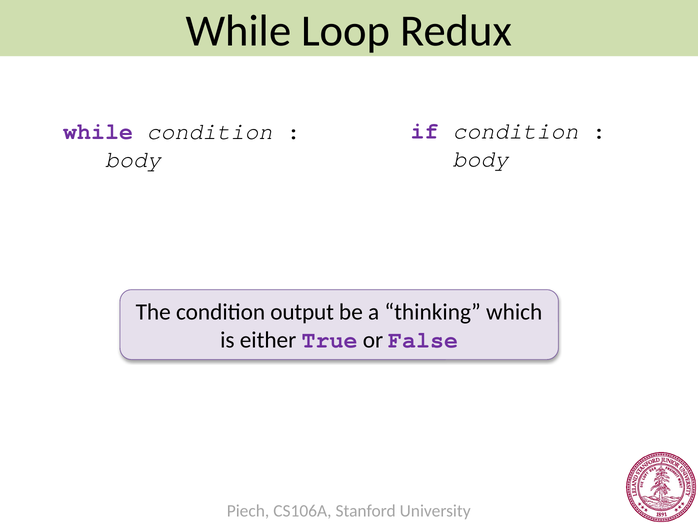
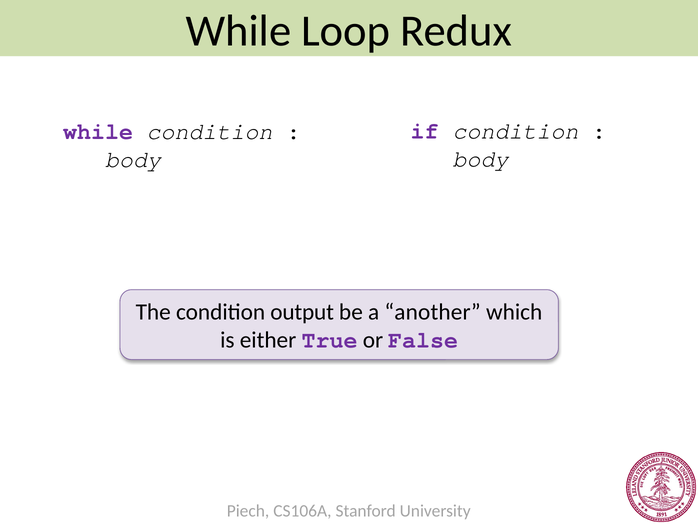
thinking: thinking -> another
